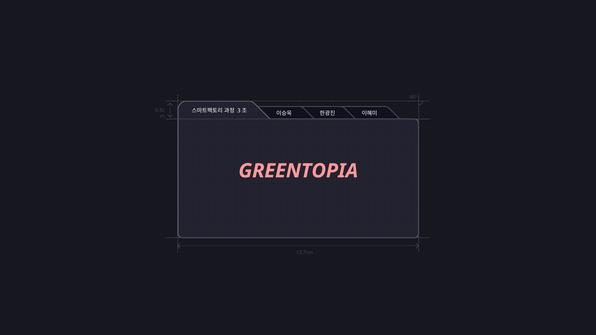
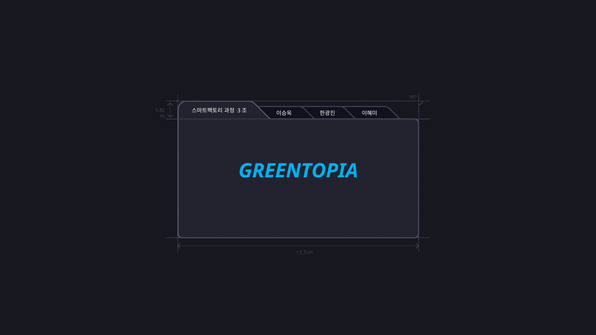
GREENTOPIA colour: pink -> light blue
